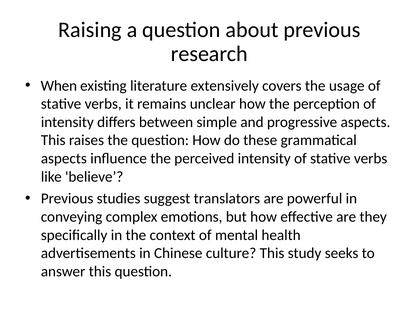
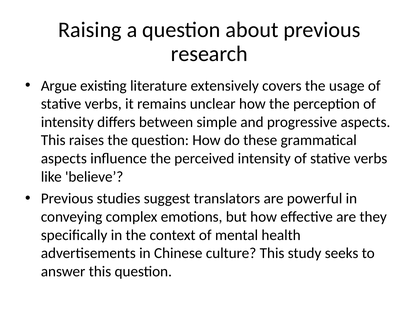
When: When -> Argue
